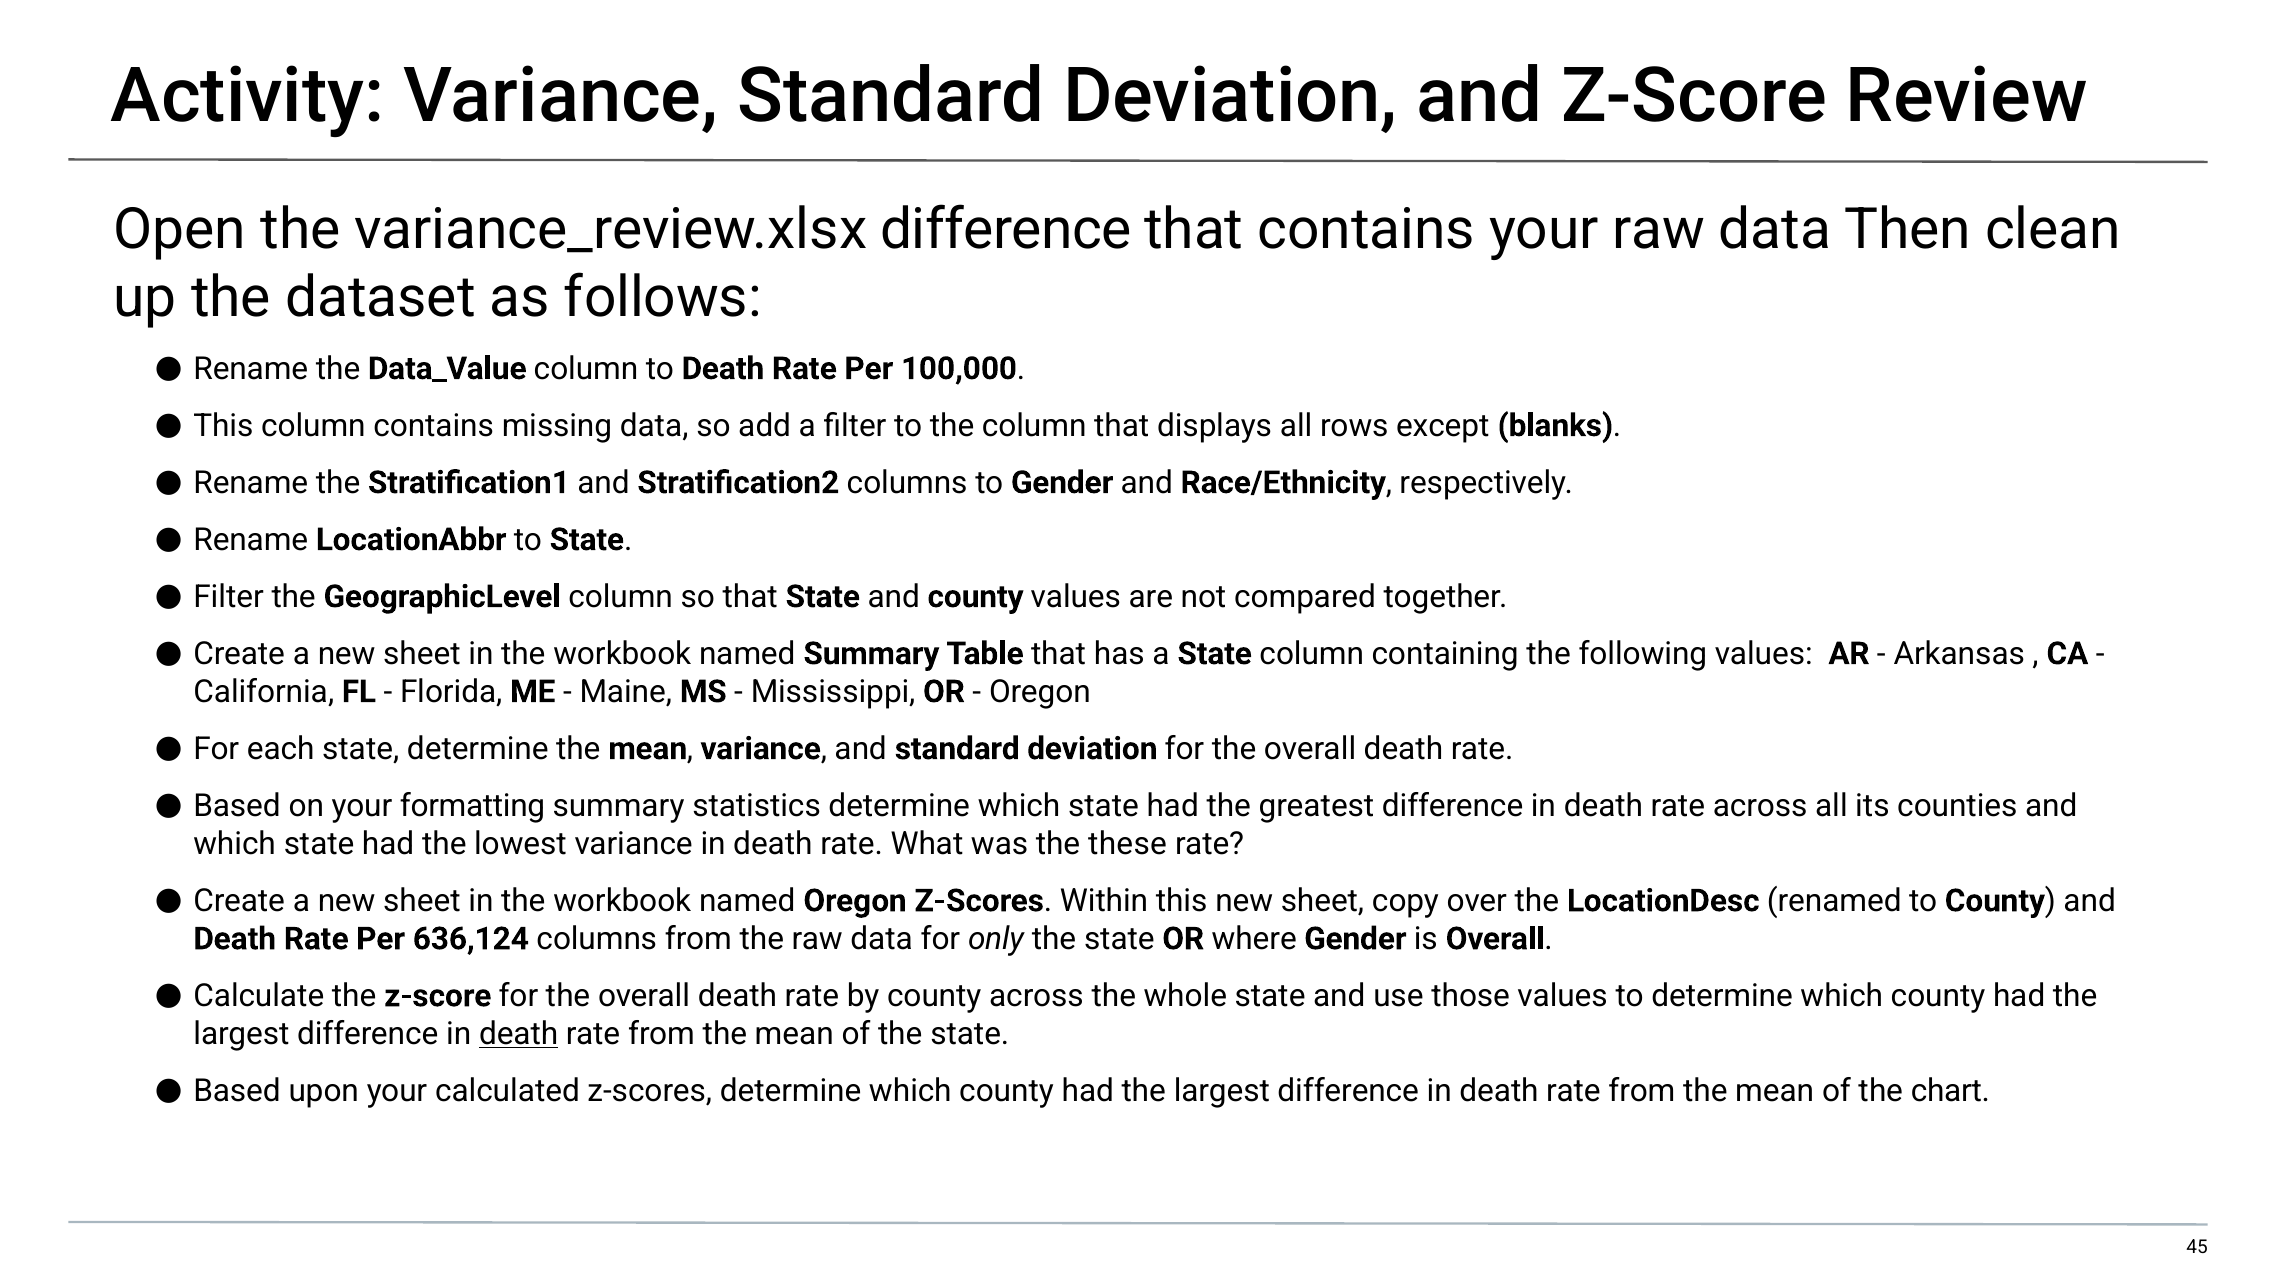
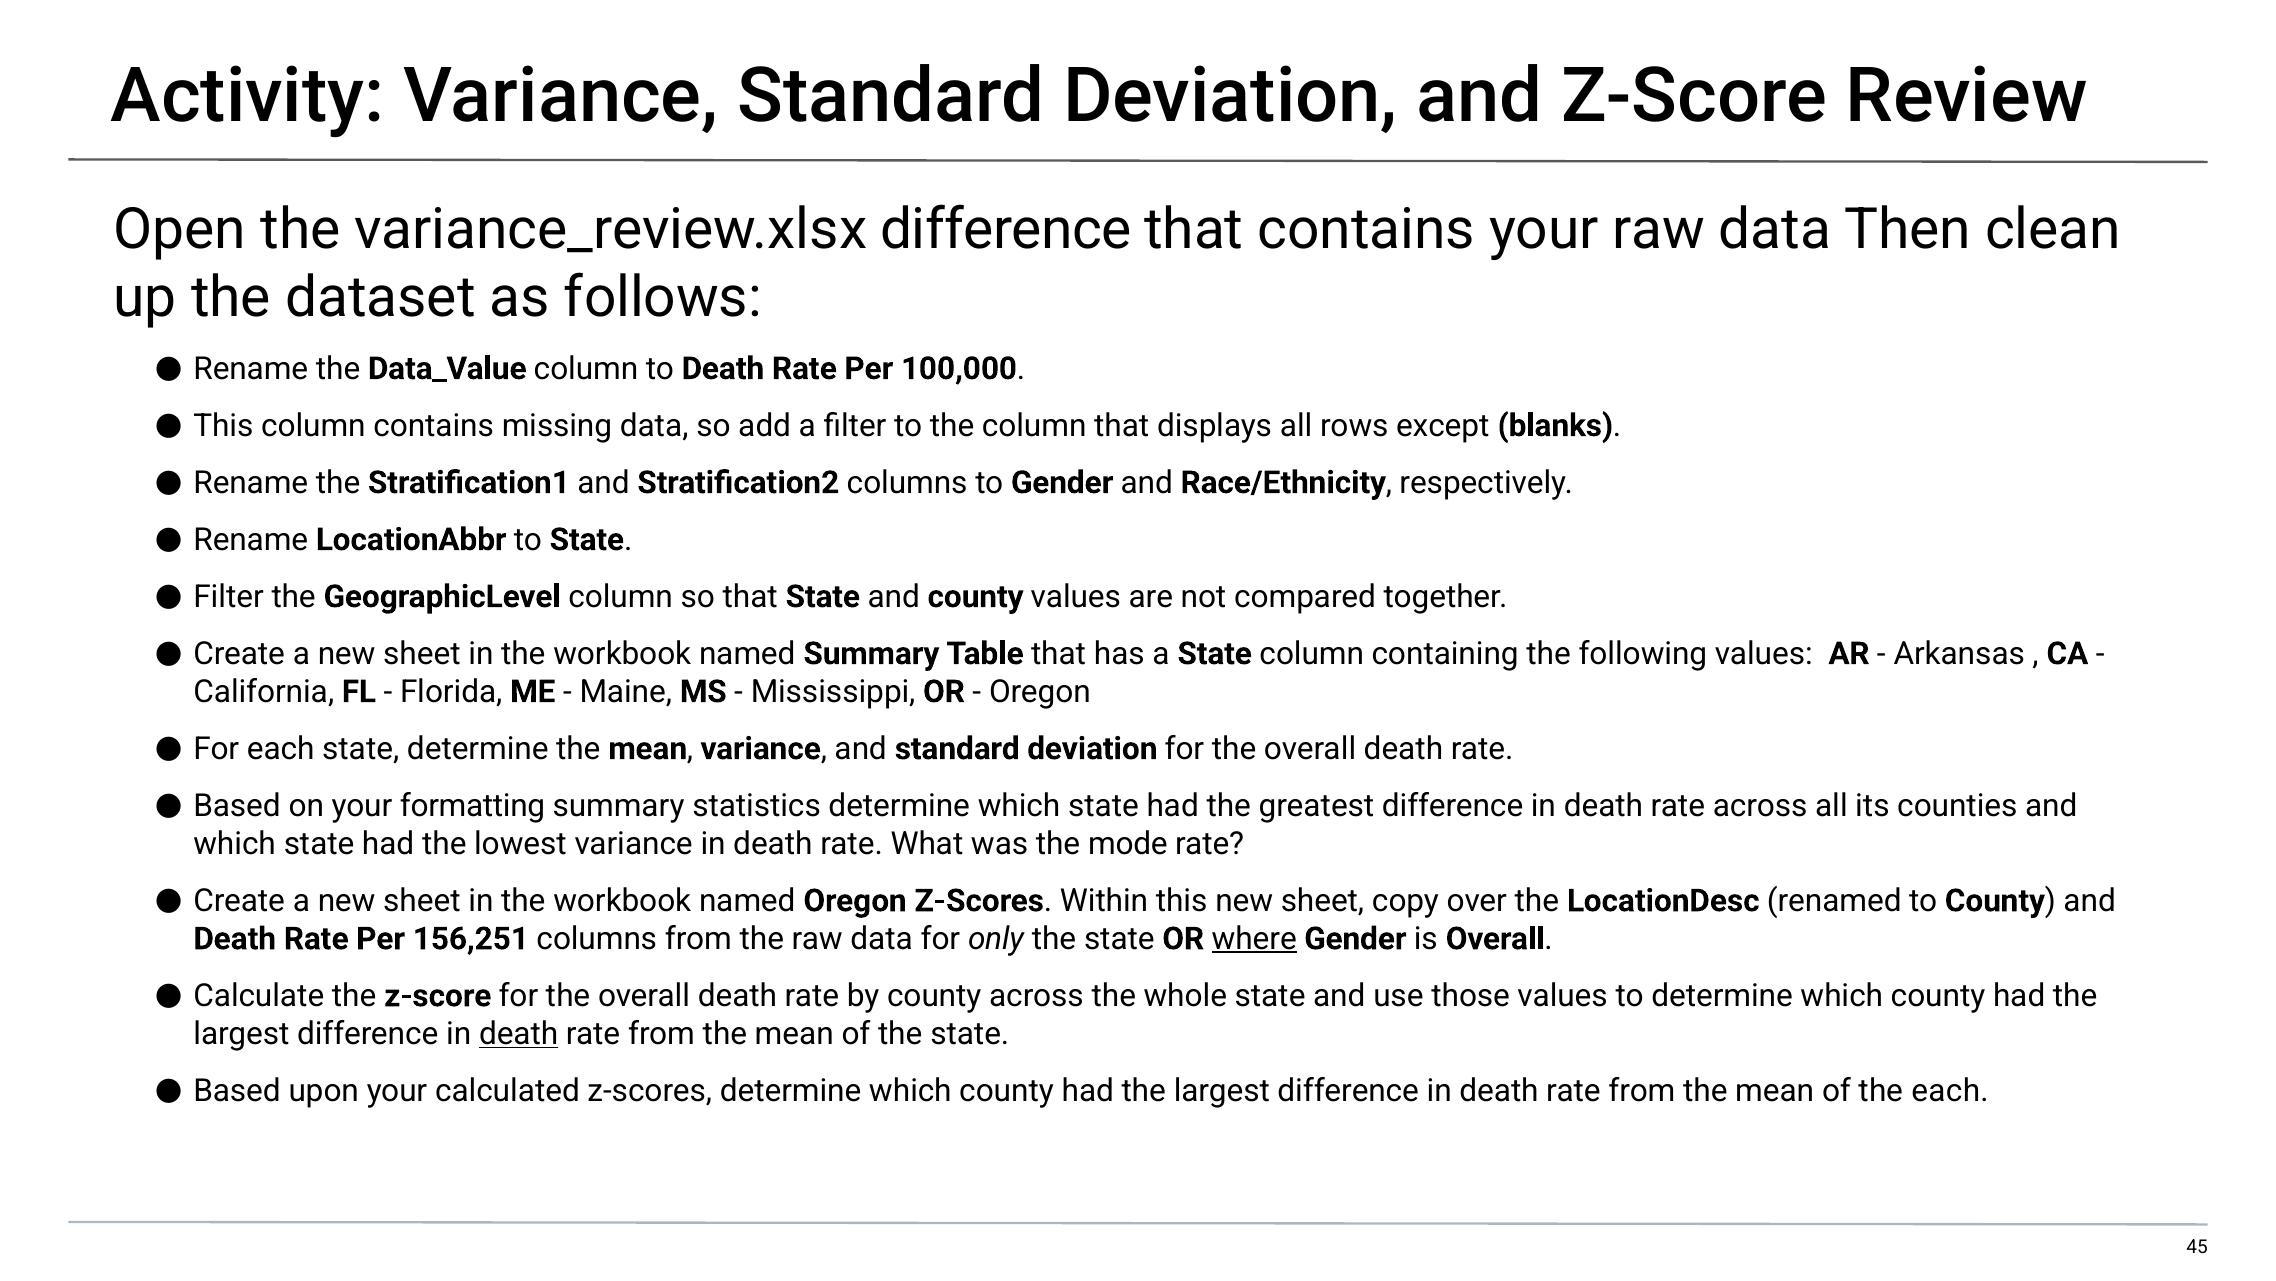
these: these -> mode
636,124: 636,124 -> 156,251
where underline: none -> present
the chart: chart -> each
